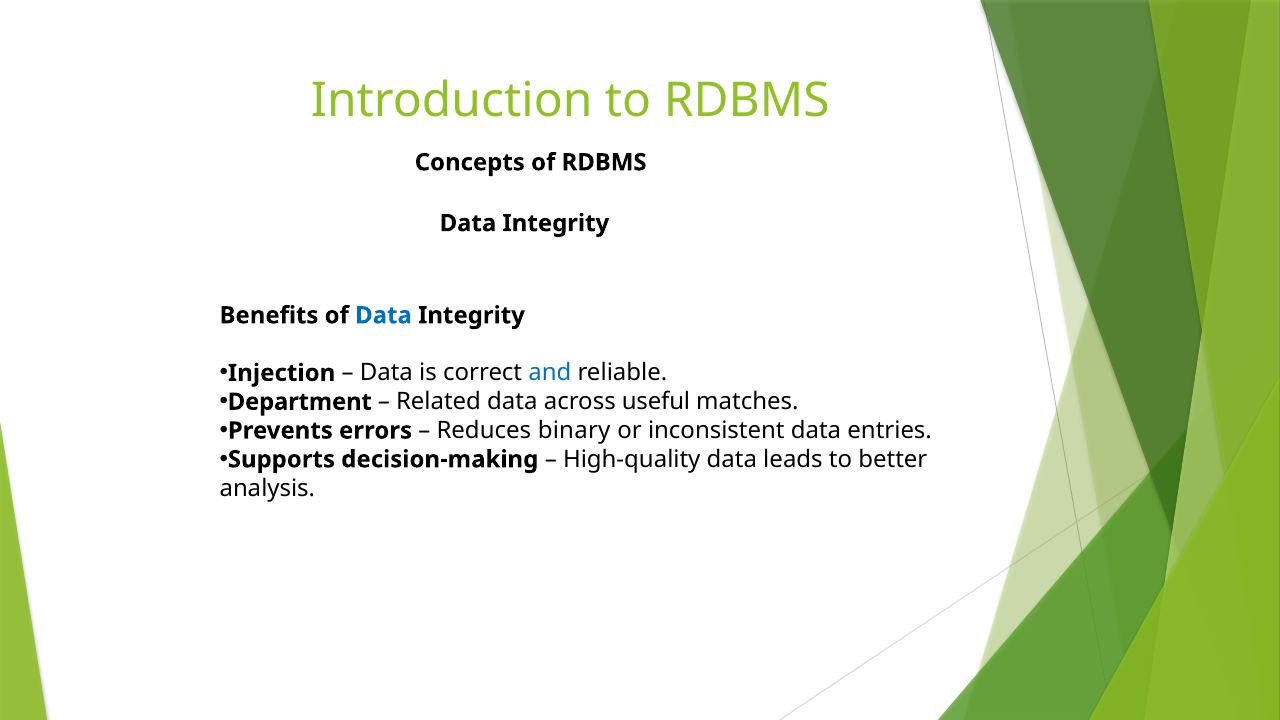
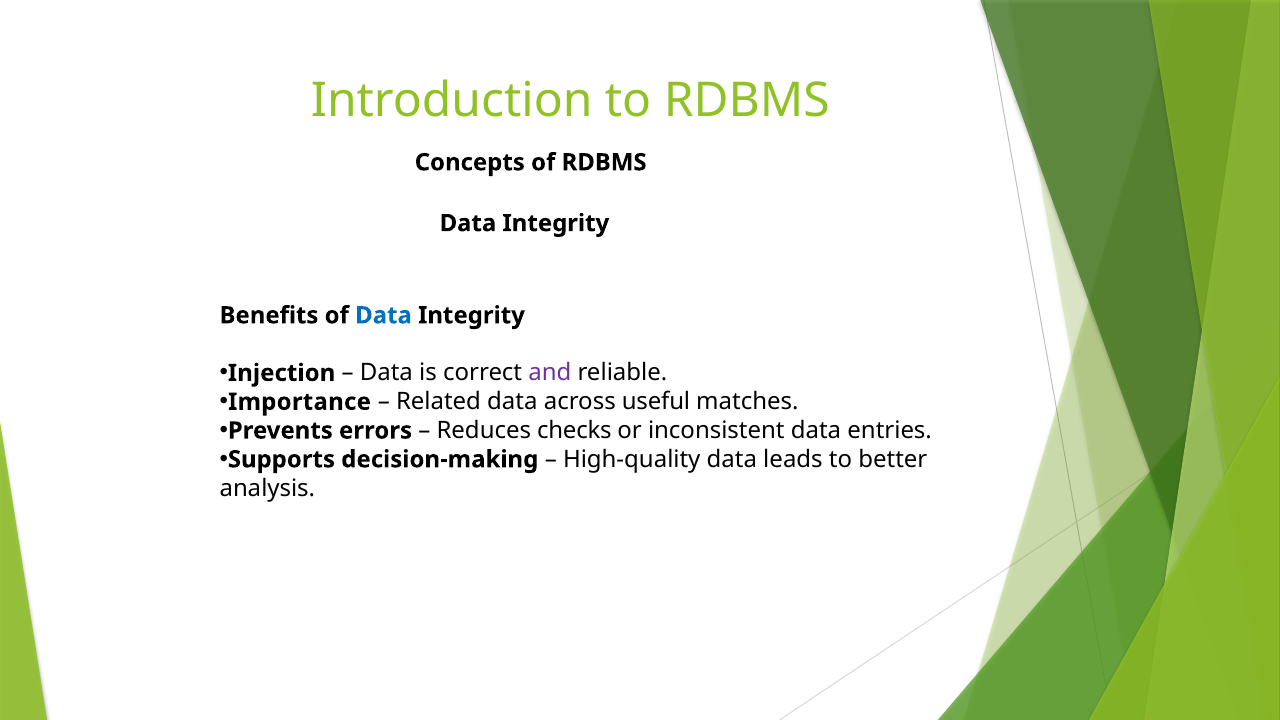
and colour: blue -> purple
Department: Department -> Importance
binary: binary -> checks
